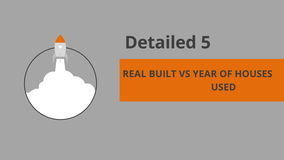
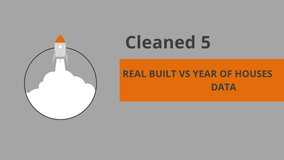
Detailed: Detailed -> Cleaned
USED: USED -> DATA
